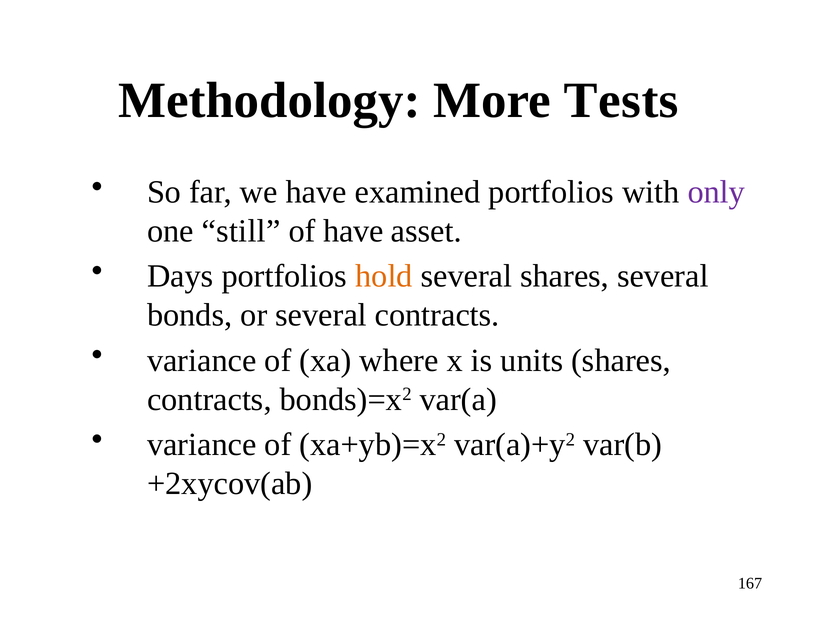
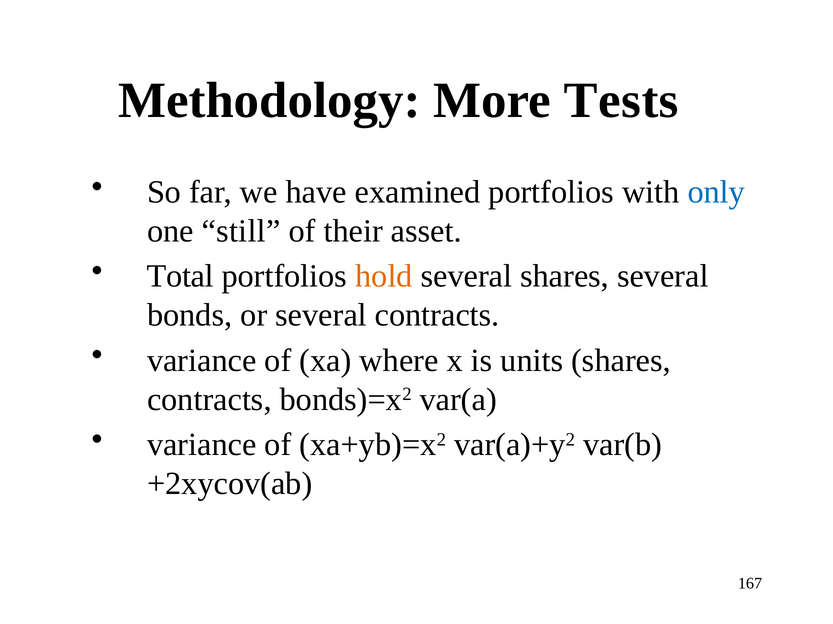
only colour: purple -> blue
of have: have -> their
Days: Days -> Total
